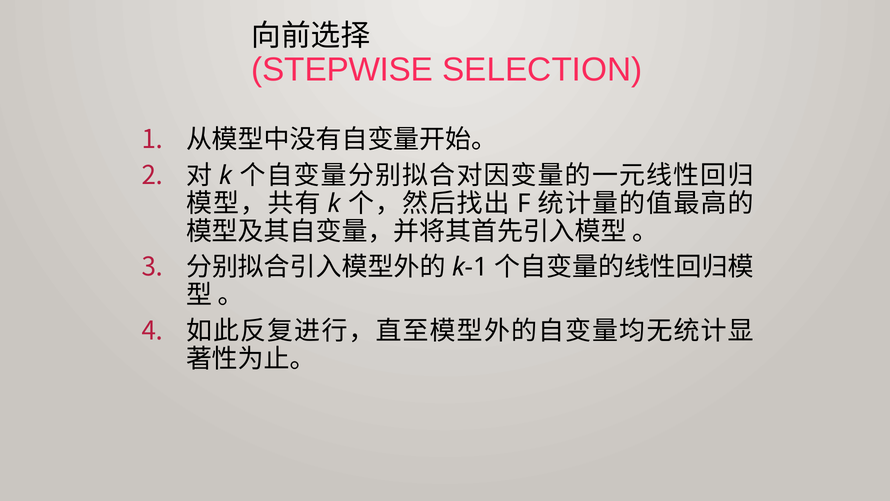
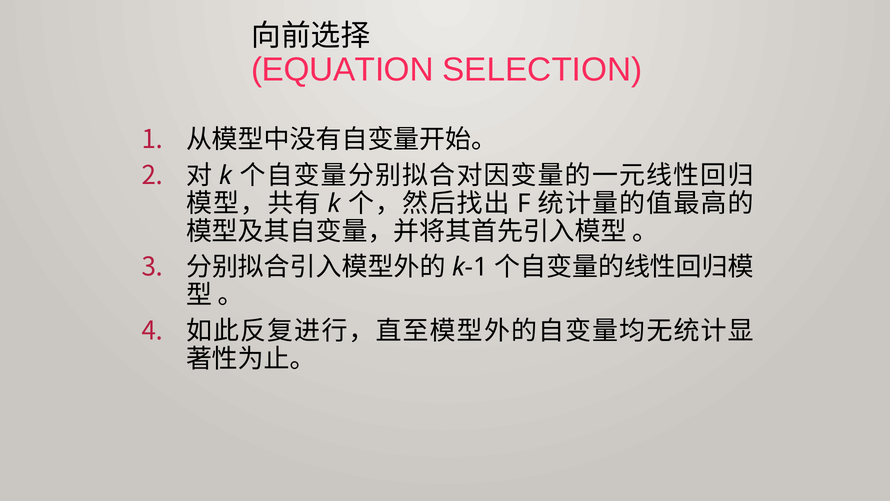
STEPWISE: STEPWISE -> EQUATION
